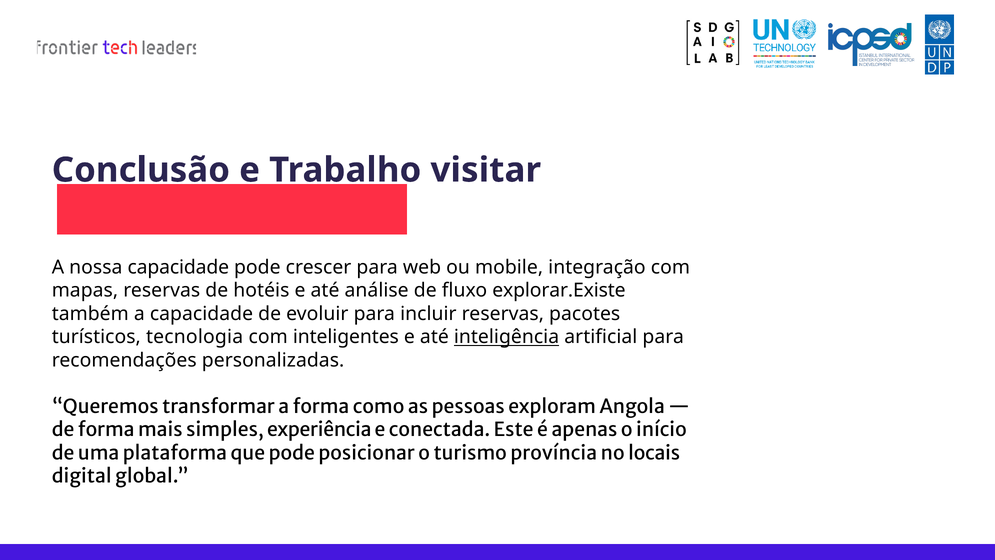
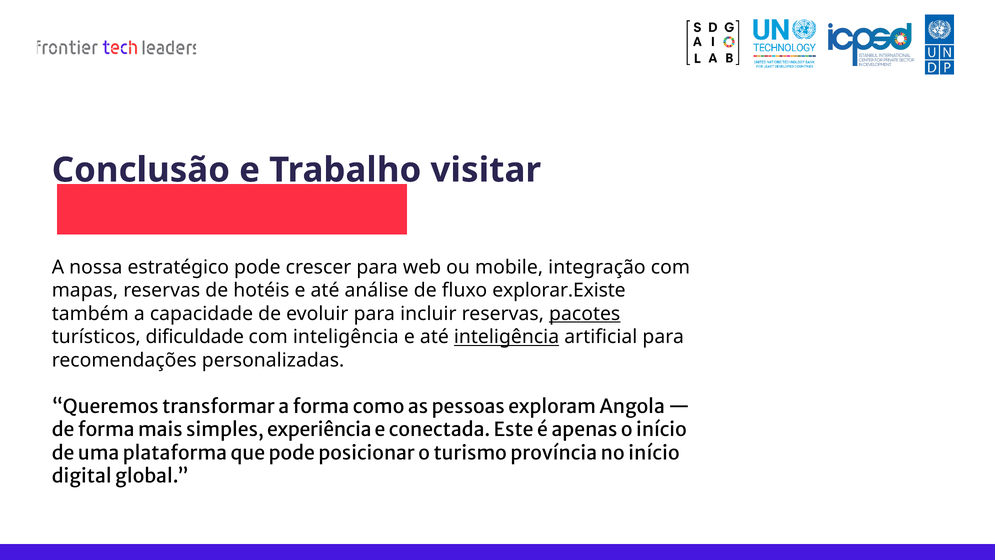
nossa capacidade: capacidade -> estratégico
pacotes underline: none -> present
tecnologia: tecnologia -> dificuldade
com inteligentes: inteligentes -> inteligência
no locais: locais -> início
